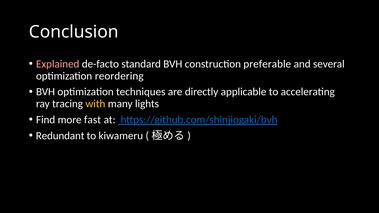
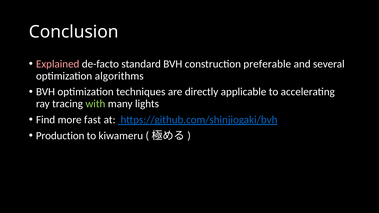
reordering: reordering -> algorithms
with colour: yellow -> light green
Redundant: Redundant -> Production
